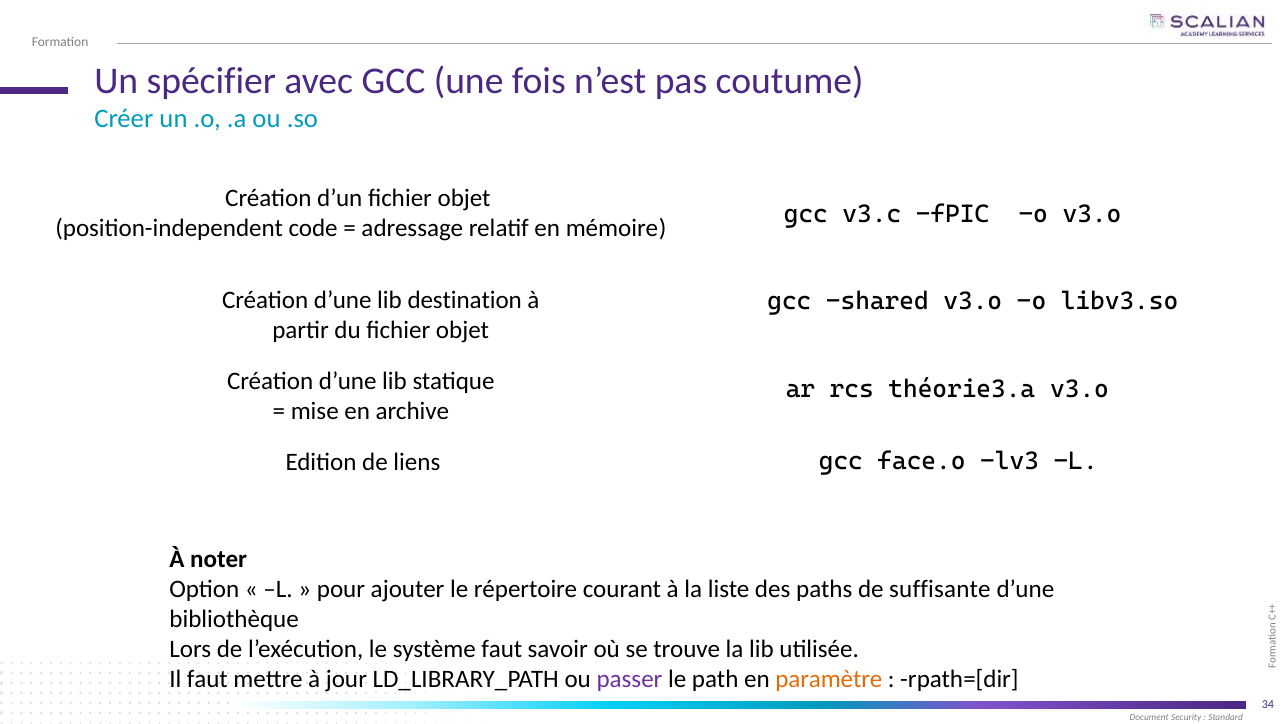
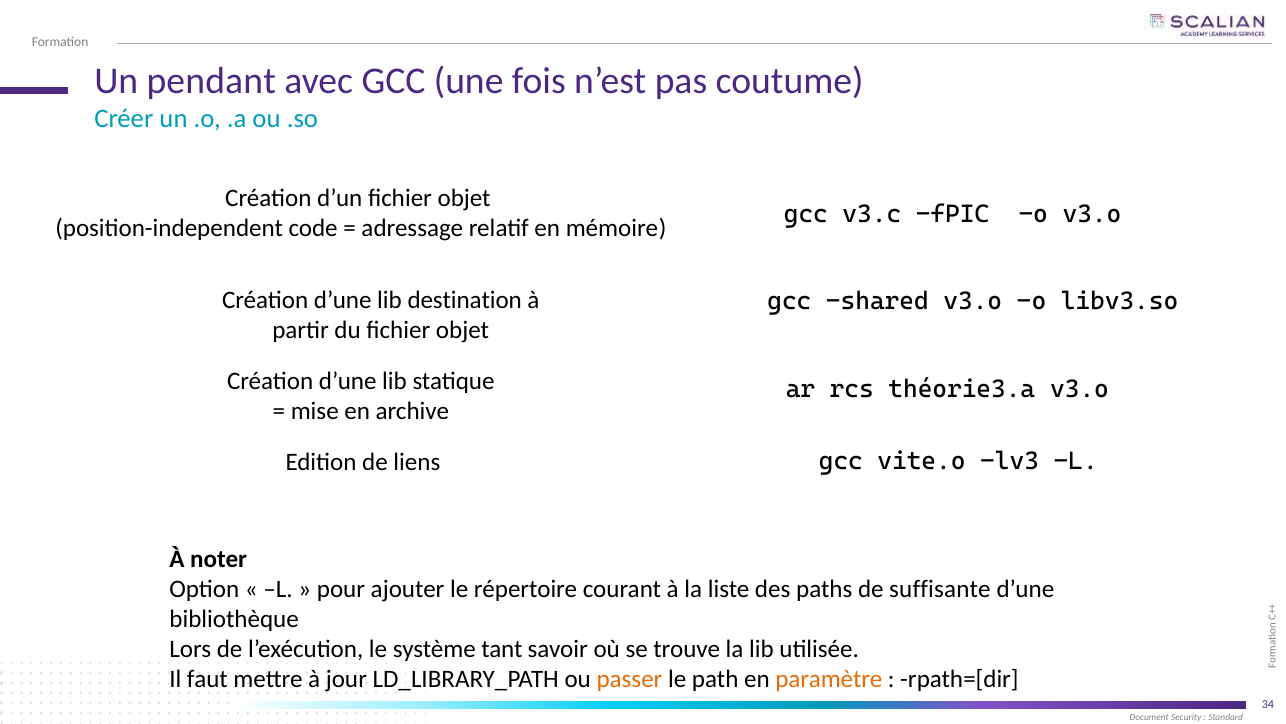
spécifier: spécifier -> pendant
face.o: face.o -> vite.o
système faut: faut -> tant
passer colour: purple -> orange
